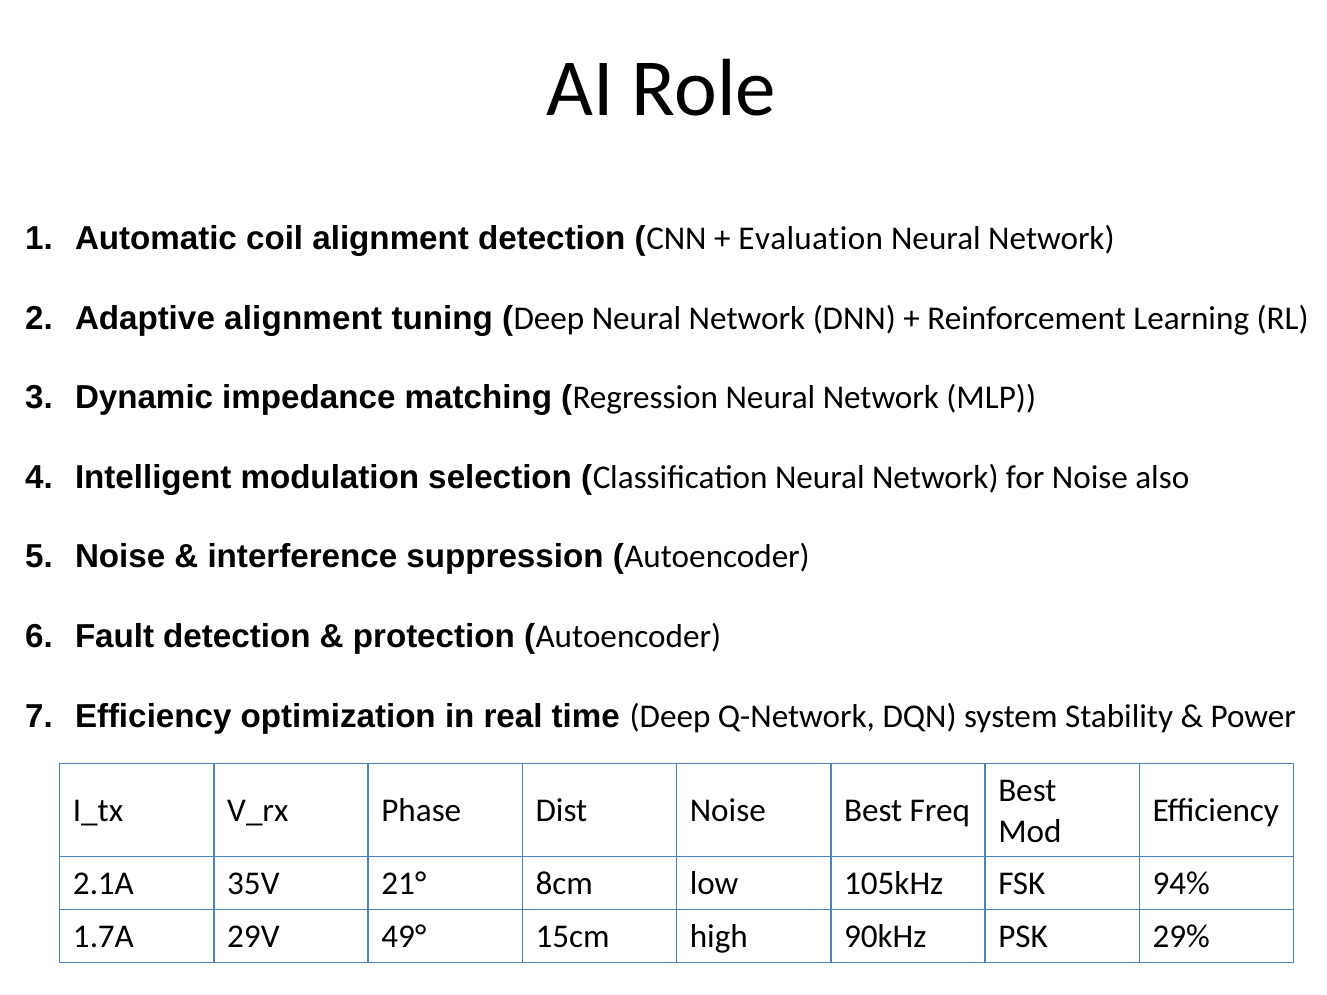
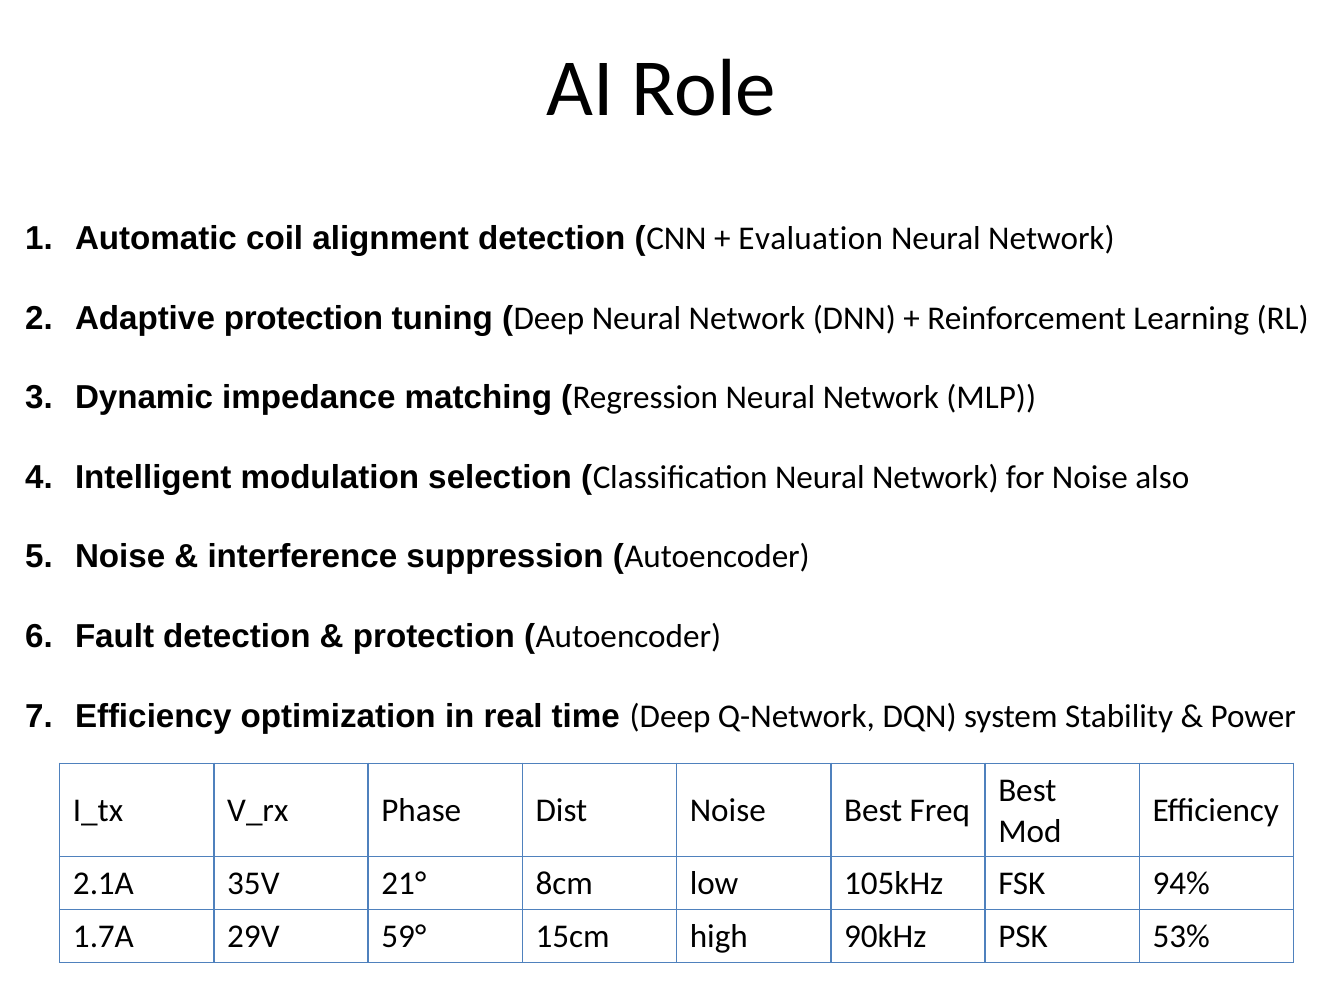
Adaptive alignment: alignment -> protection
49°: 49° -> 59°
29%: 29% -> 53%
